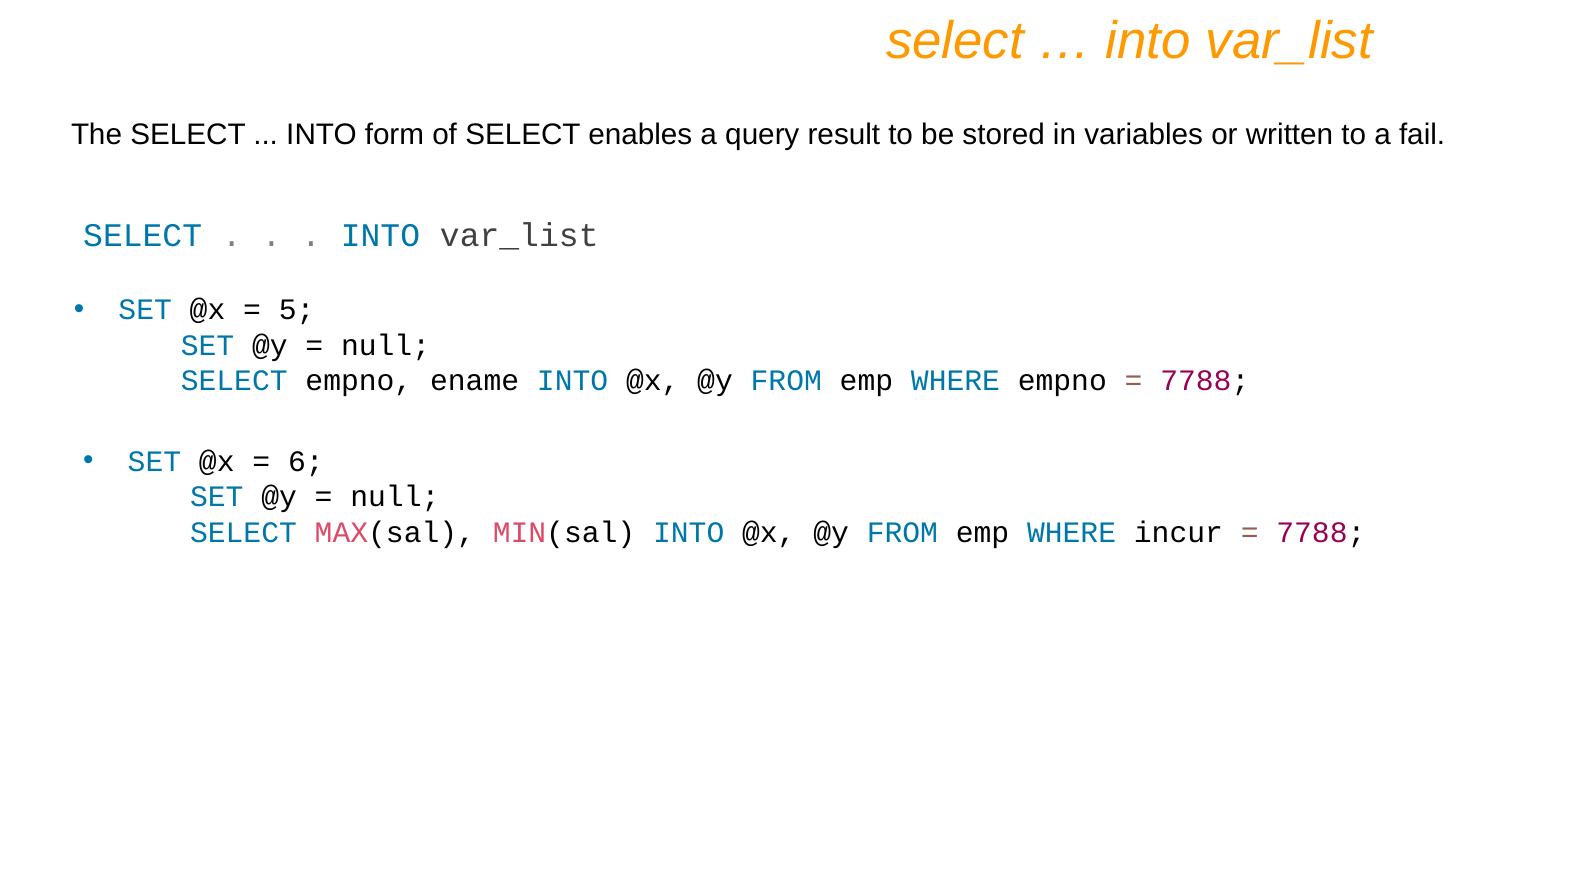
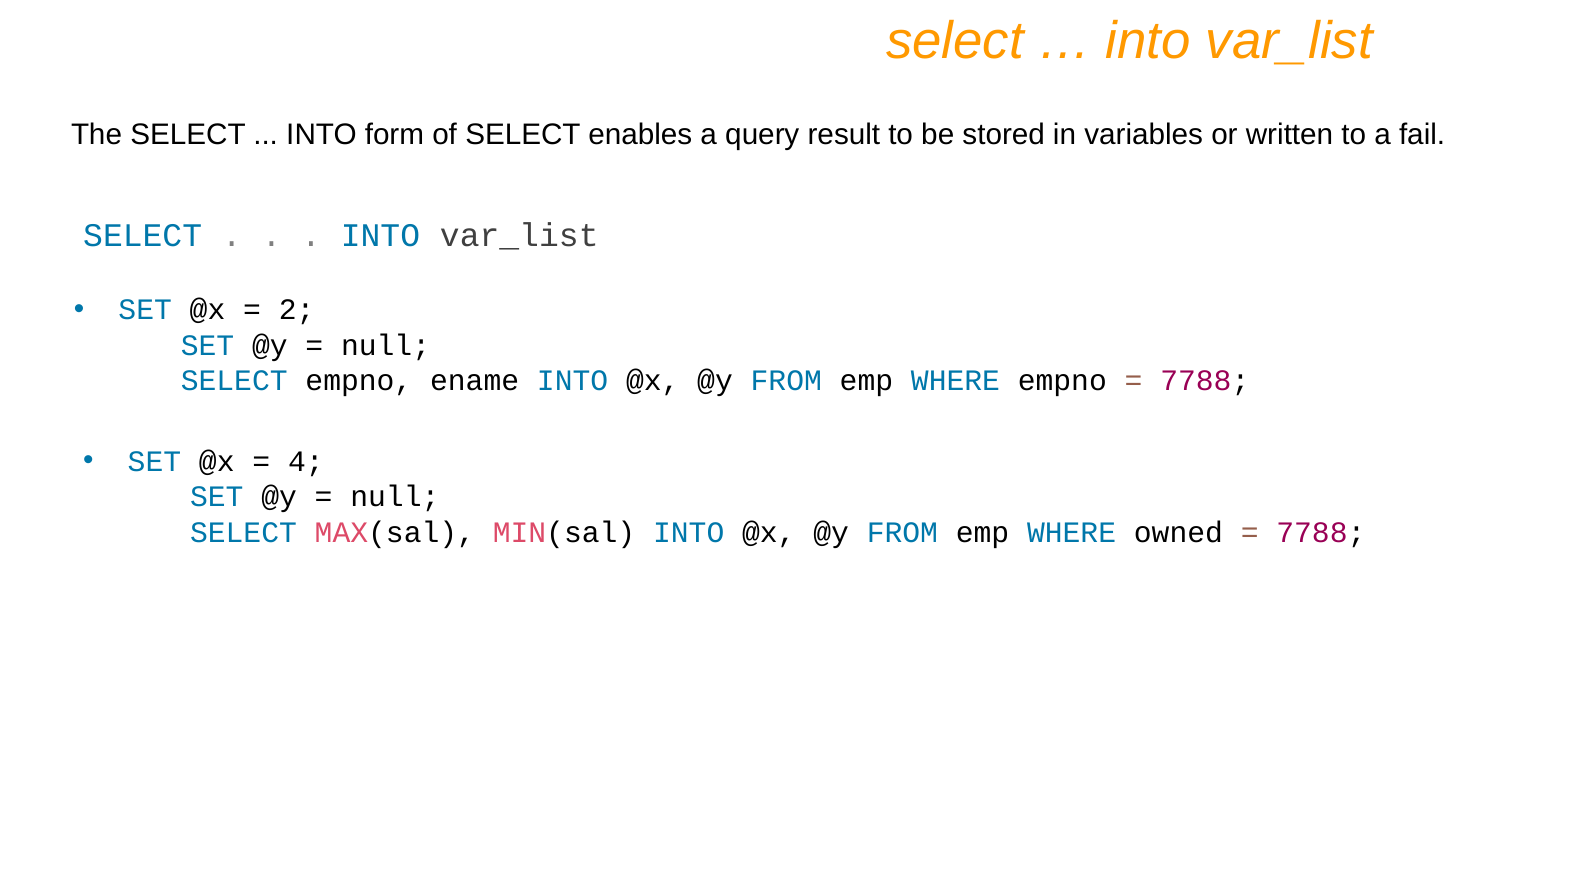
5: 5 -> 2
6: 6 -> 4
incur: incur -> owned
